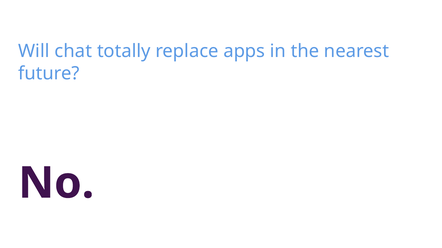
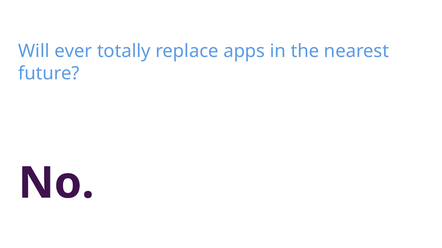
chat: chat -> ever
